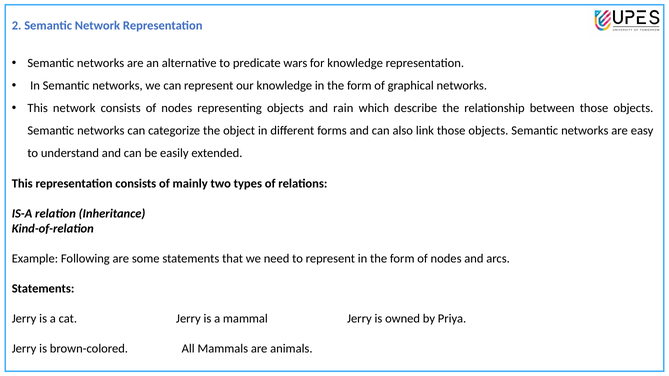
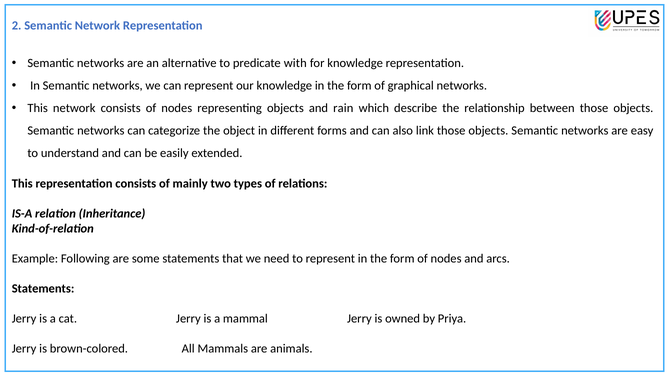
wars: wars -> with
